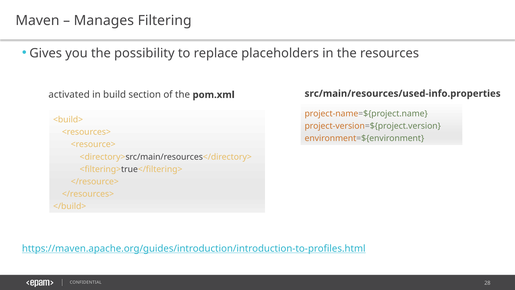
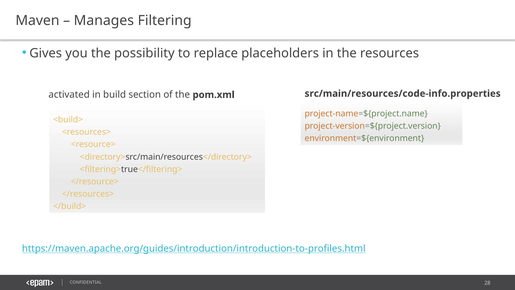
src/main/resources/used-info.properties: src/main/resources/used-info.properties -> src/main/resources/code-info.properties
